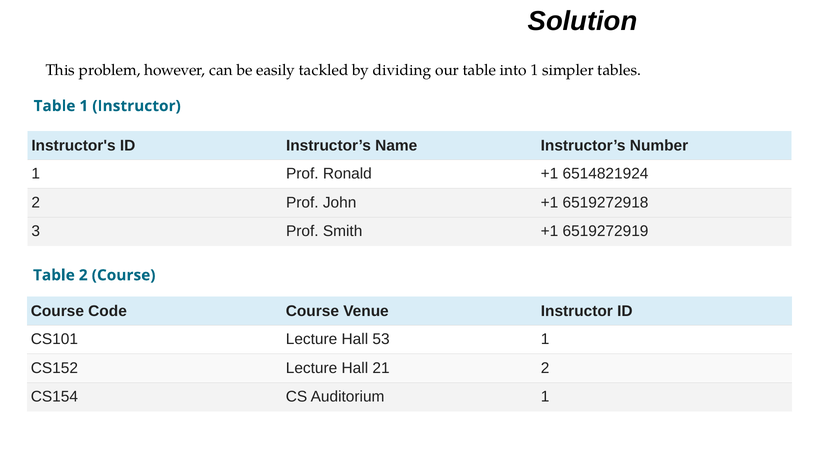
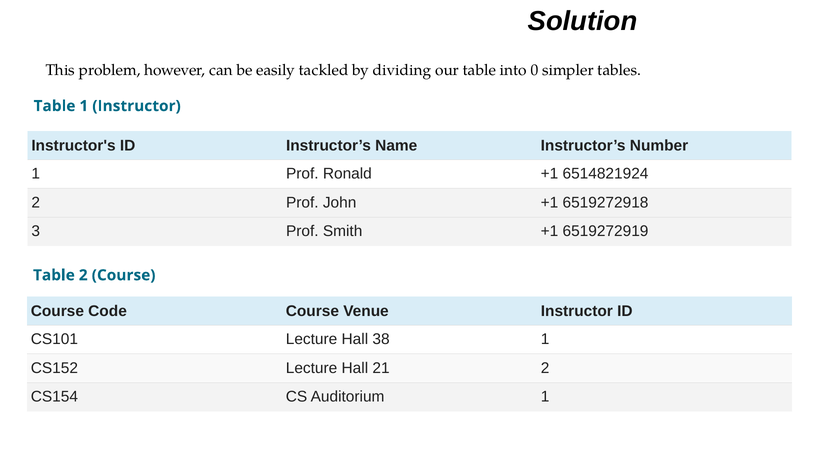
into 1: 1 -> 0
53: 53 -> 38
